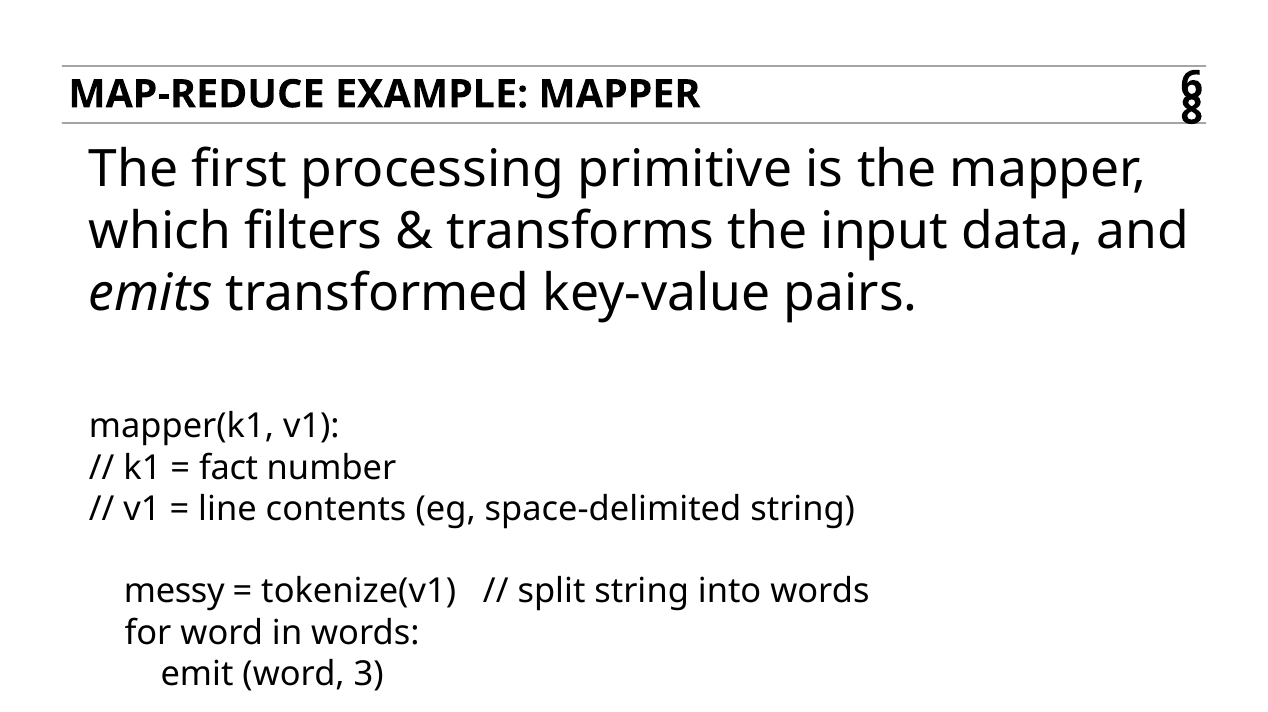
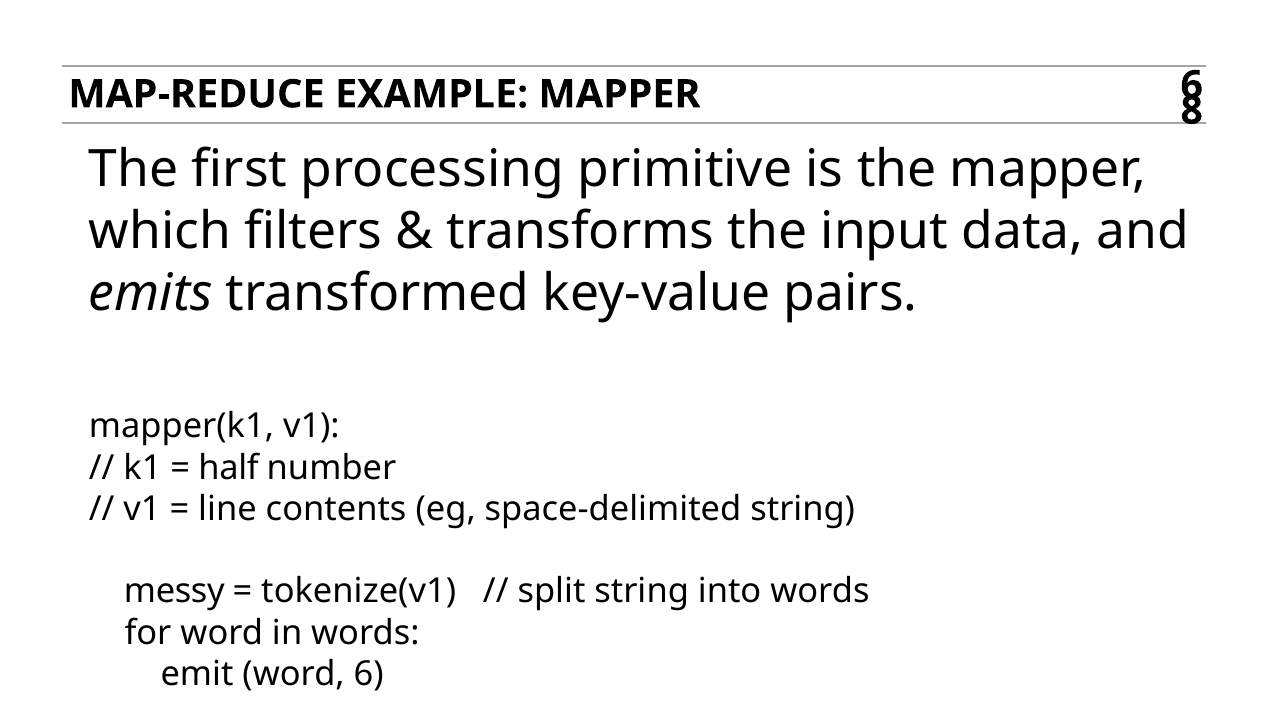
fact: fact -> half
word 3: 3 -> 6
